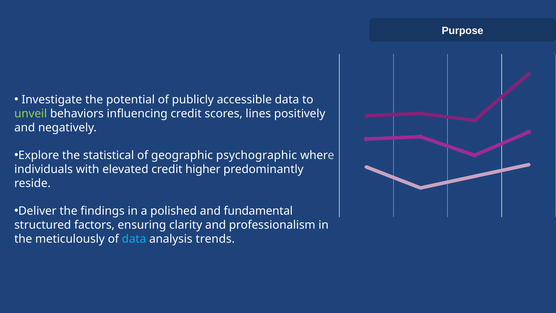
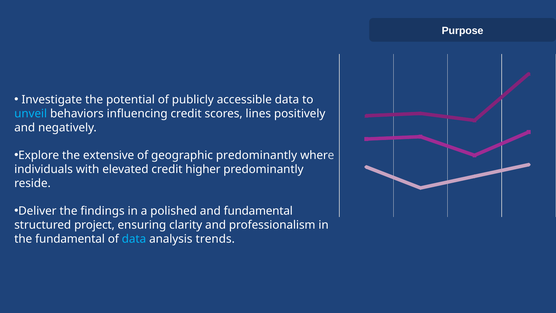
unveil colour: light green -> light blue
statistical: statistical -> extensive
geographic psychographic: psychographic -> predominantly
factors: factors -> project
the meticulously: meticulously -> fundamental
